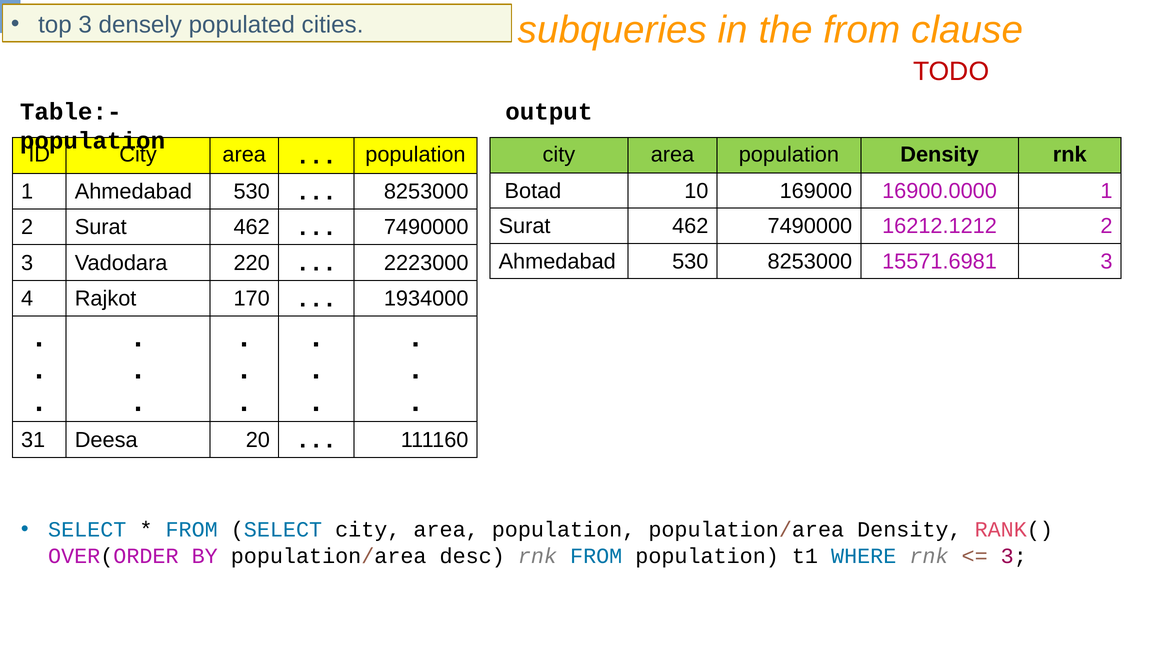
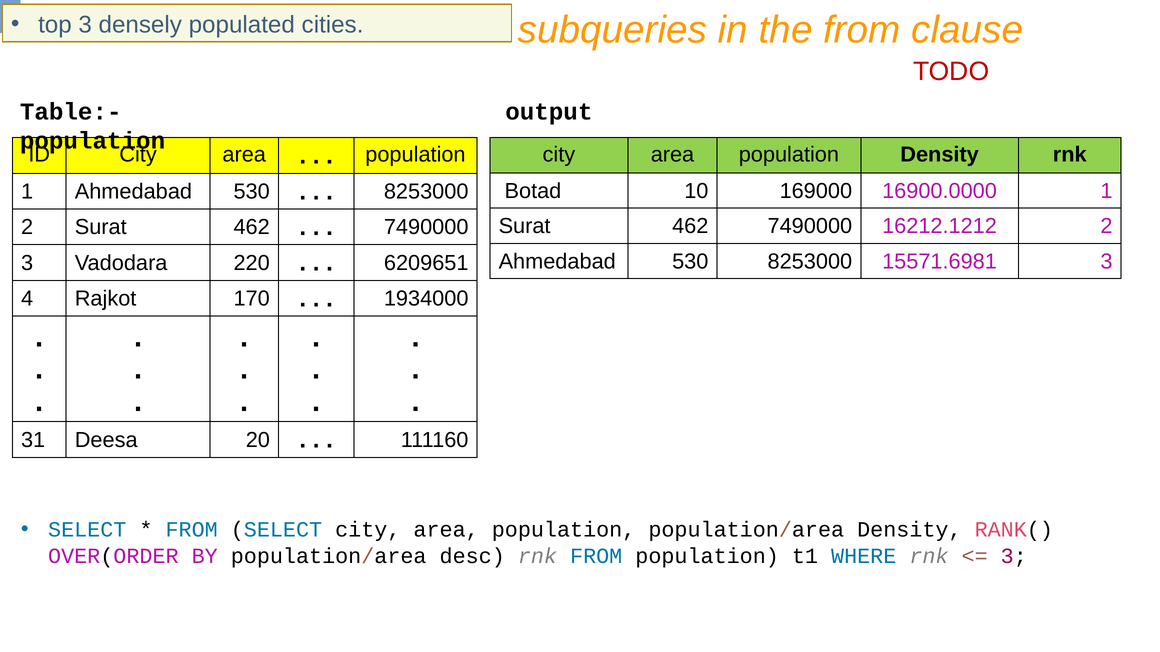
2223000: 2223000 -> 6209651
